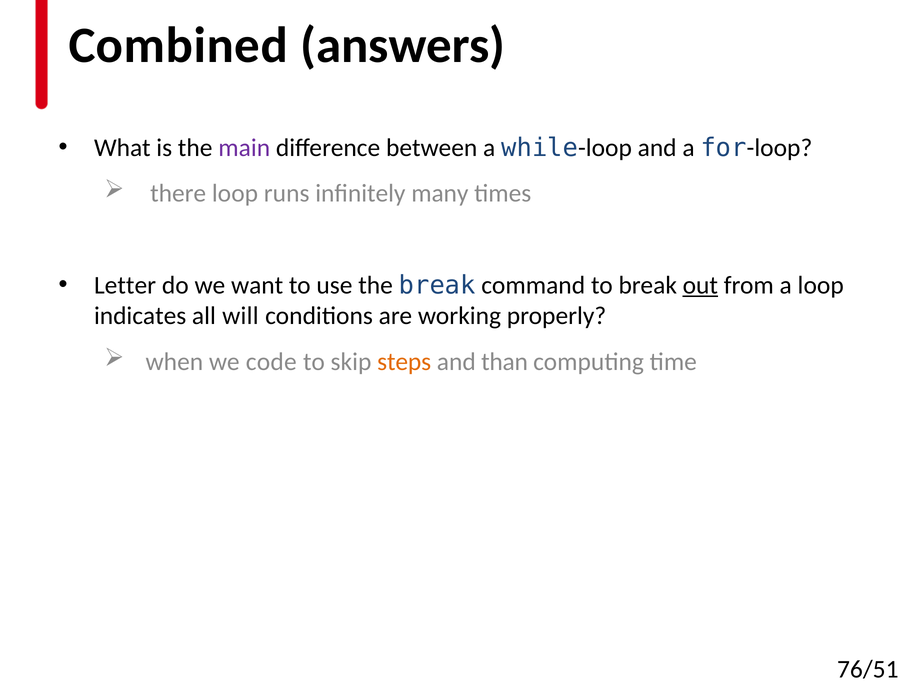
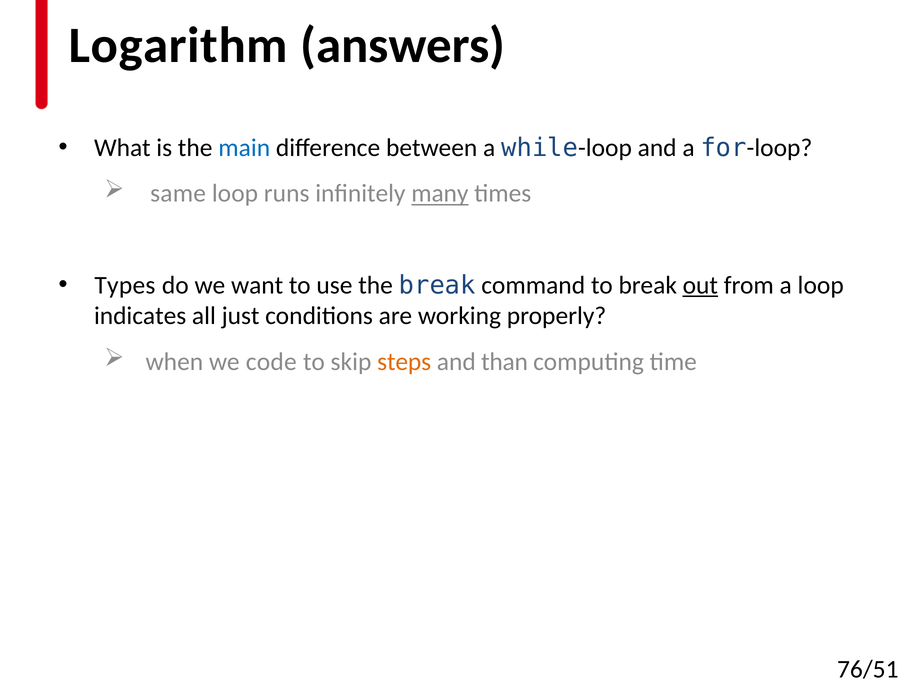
Combined: Combined -> Logarithm
main colour: purple -> blue
there: there -> same
many underline: none -> present
Letter: Letter -> Types
will: will -> just
